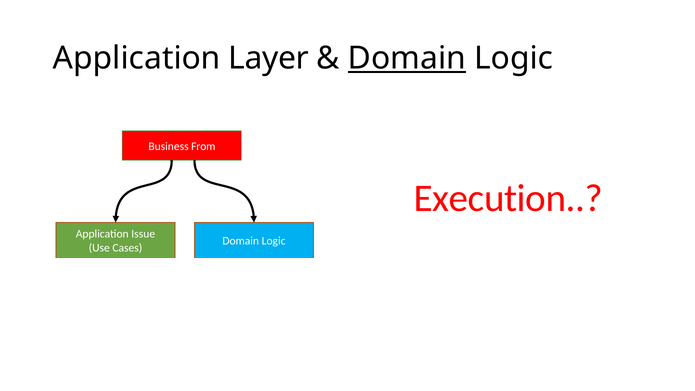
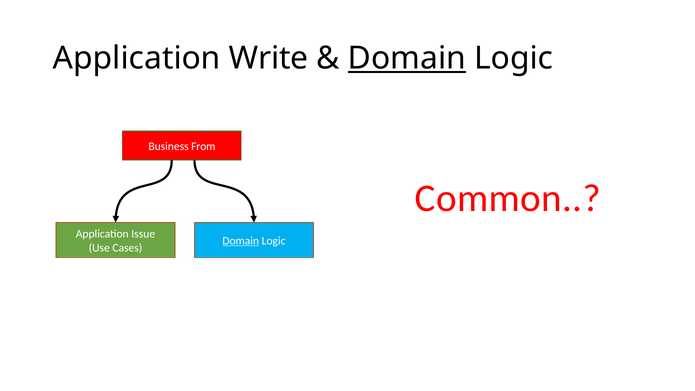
Layer: Layer -> Write
Execution: Execution -> Common
Domain at (241, 241) underline: none -> present
